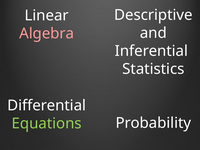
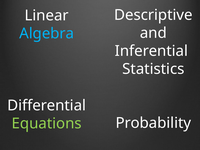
Algebra colour: pink -> light blue
